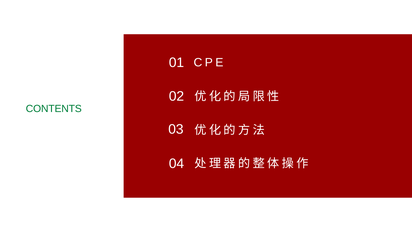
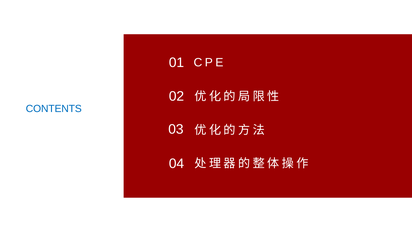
CONTENTS colour: green -> blue
